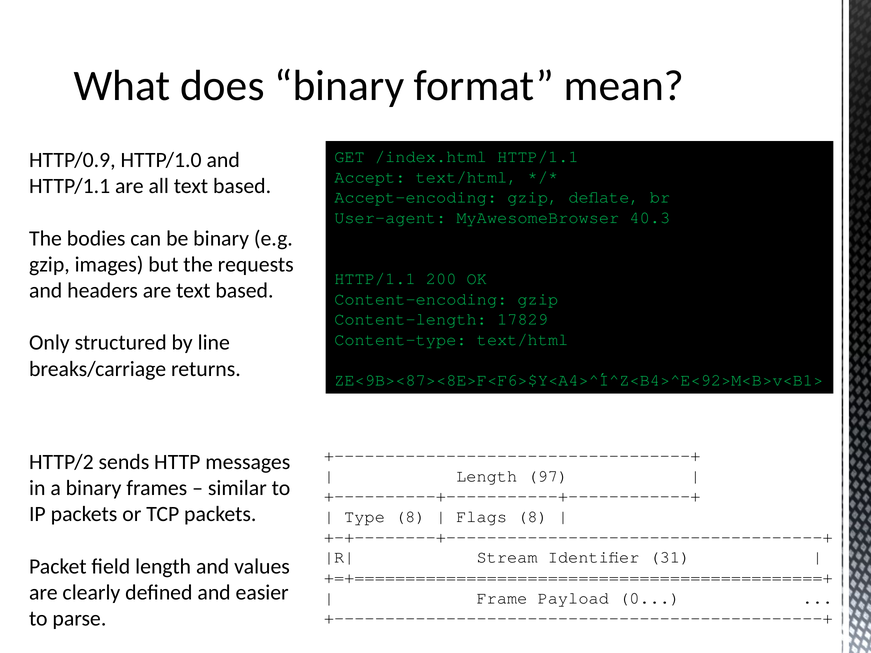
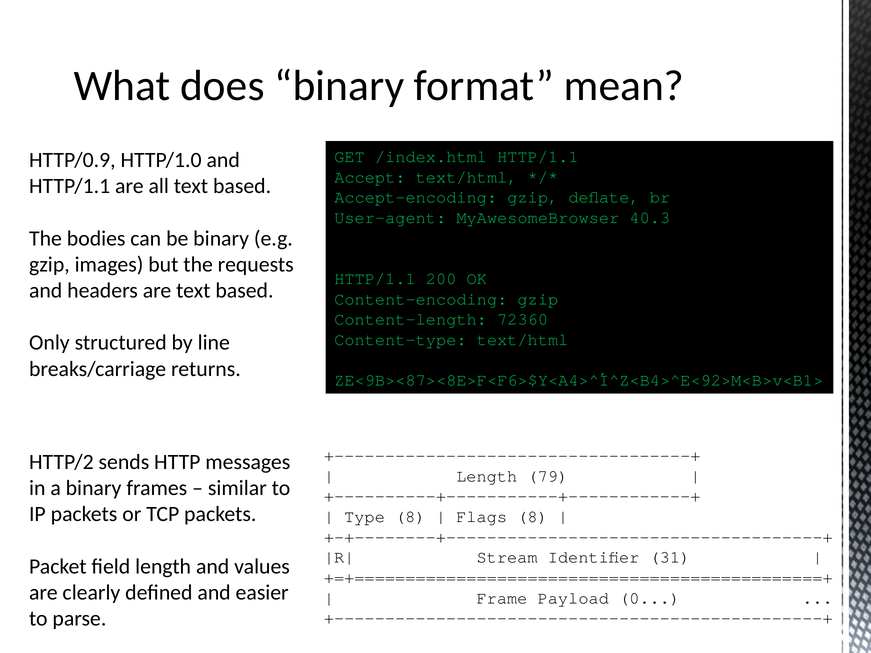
17829: 17829 -> 72360
97: 97 -> 79
